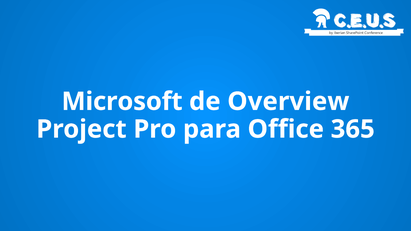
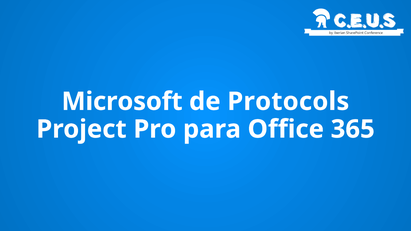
Overview: Overview -> Protocols
